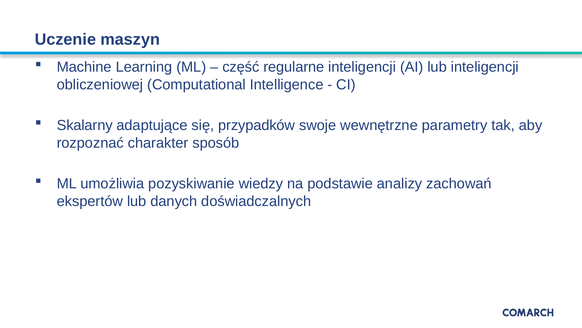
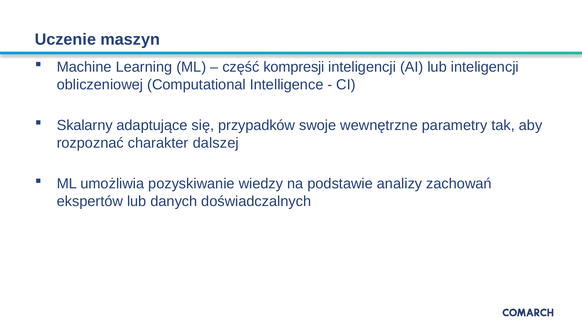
regularne: regularne -> kompresji
sposób: sposób -> dalszej
